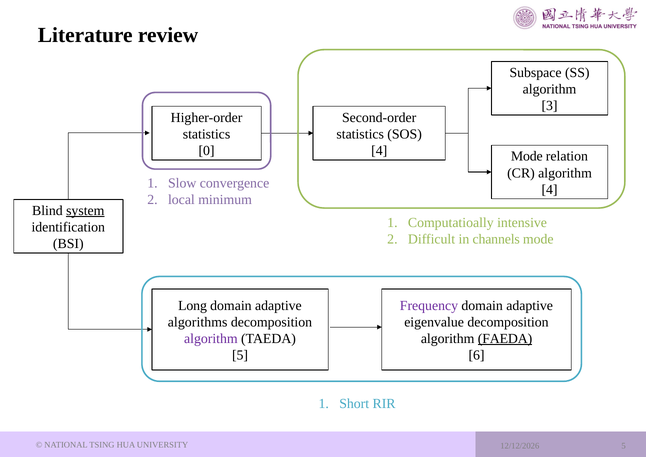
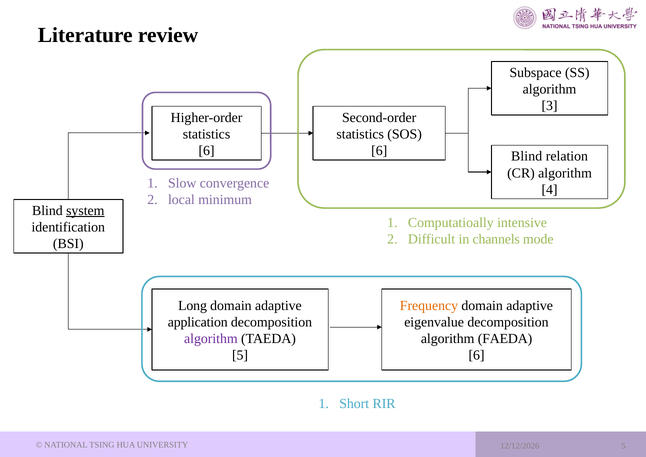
0 at (207, 151): 0 -> 6
4 at (379, 151): 4 -> 6
Mode at (527, 156): Mode -> Blind
Frequency colour: purple -> orange
algorithms: algorithms -> application
FAEDA underline: present -> none
